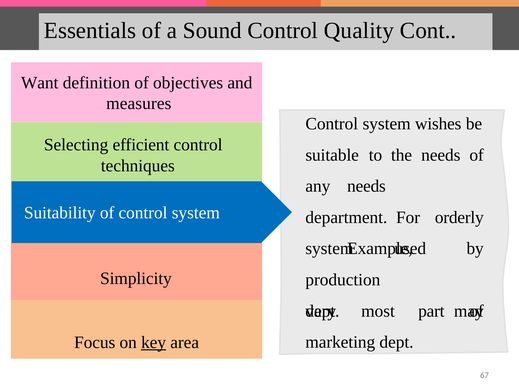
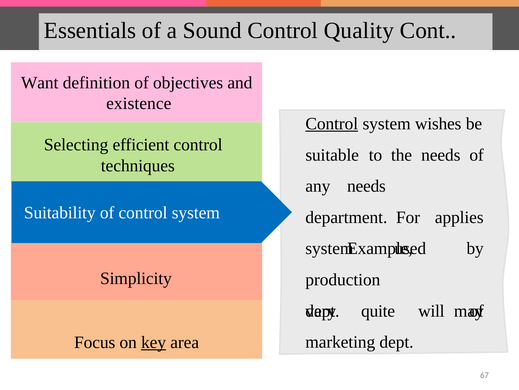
measures: measures -> existence
Control at (332, 124) underline: none -> present
orderly: orderly -> applies
most: most -> quite
part: part -> will
